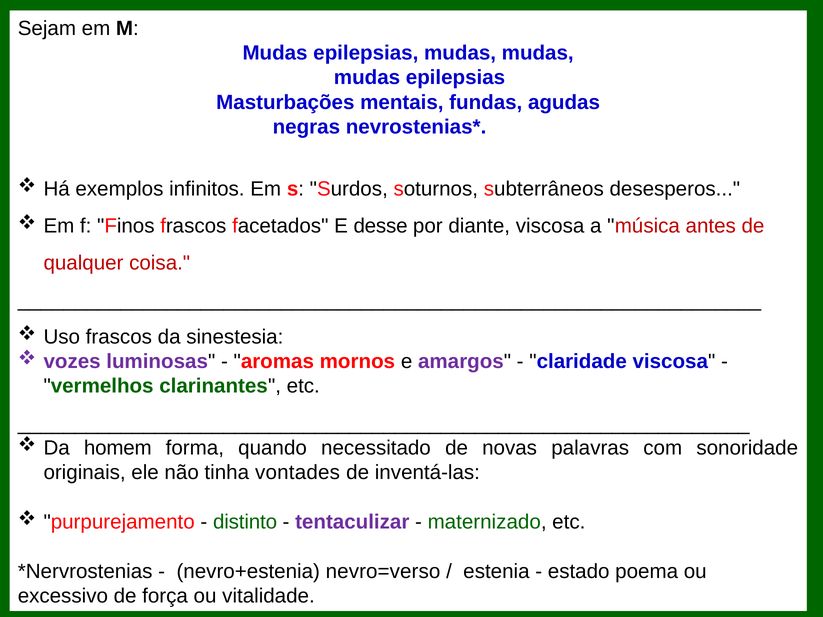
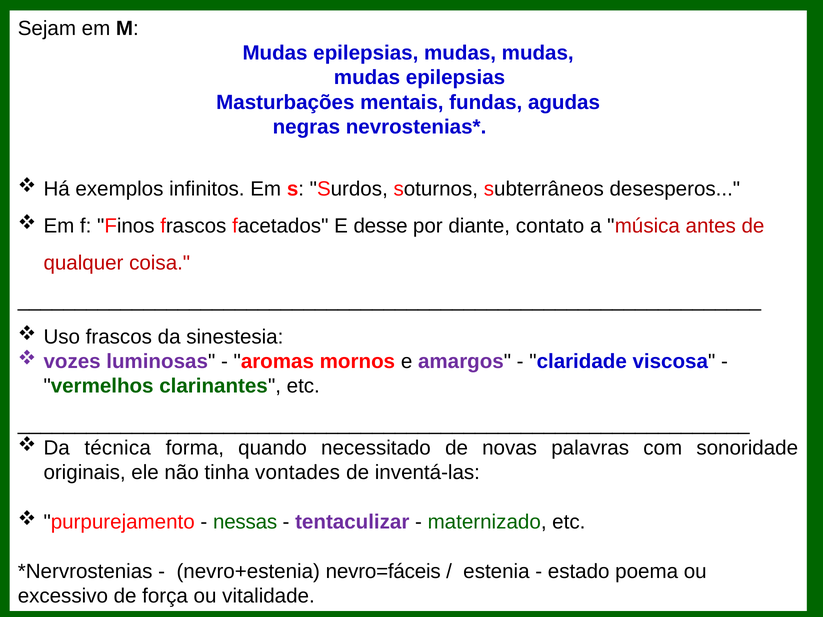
diante viscosa: viscosa -> contato
homem: homem -> técnica
distinto: distinto -> nessas
nevro=verso: nevro=verso -> nevro=fáceis
